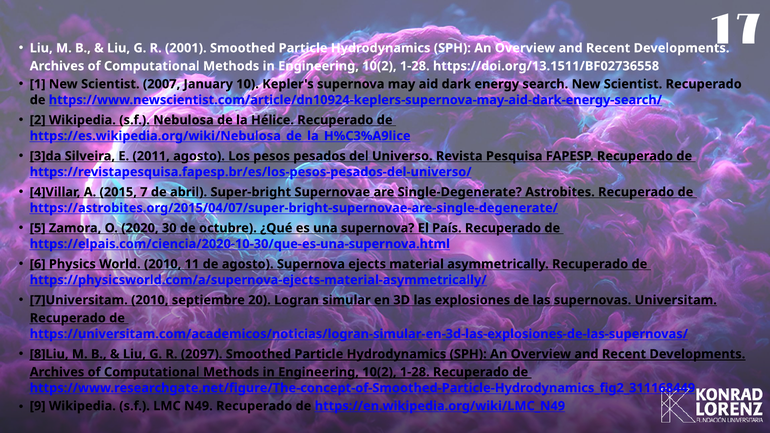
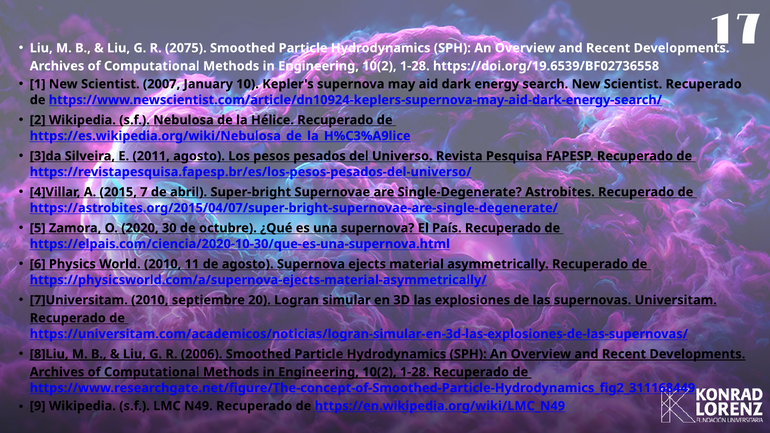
2001: 2001 -> 2075
https://doi.org/13.1511/BF02736558: https://doi.org/13.1511/BF02736558 -> https://doi.org/19.6539/BF02736558
2097: 2097 -> 2006
